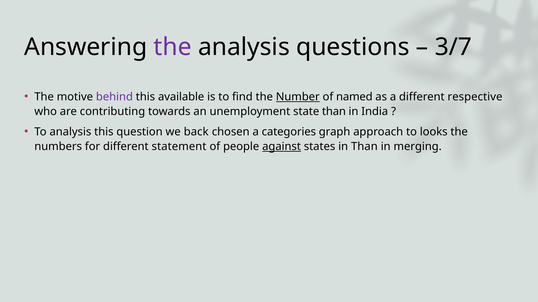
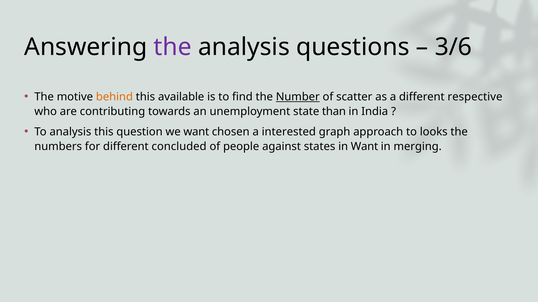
3/7: 3/7 -> 3/6
behind colour: purple -> orange
named: named -> scatter
we back: back -> want
categories: categories -> interested
statement: statement -> concluded
against underline: present -> none
in Than: Than -> Want
